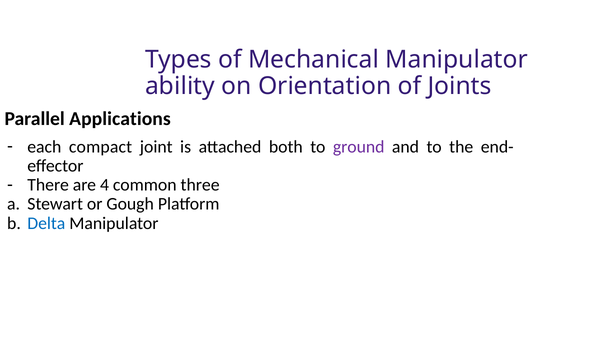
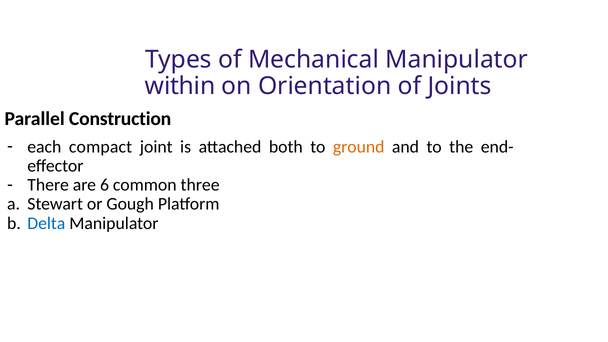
ability: ability -> within
Applications: Applications -> Construction
ground colour: purple -> orange
4: 4 -> 6
